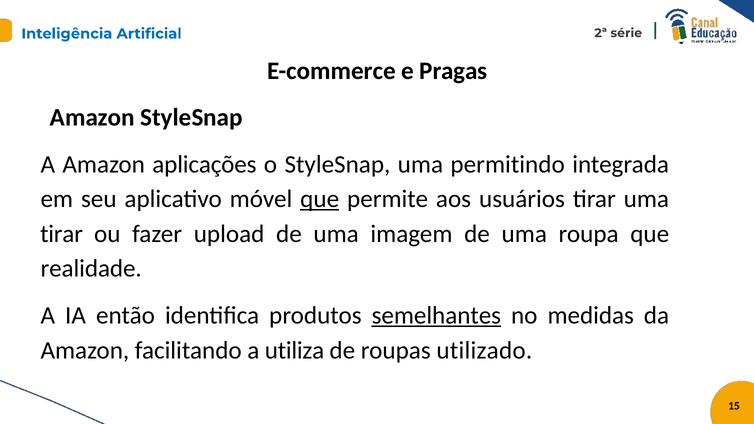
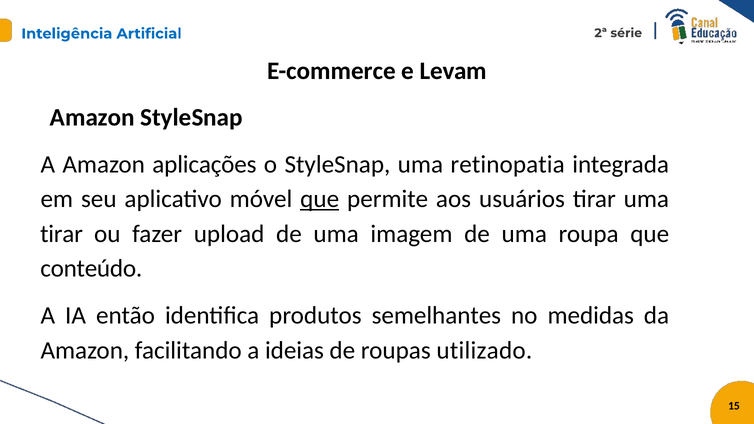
Pragas: Pragas -> Levam
permitindo: permitindo -> retinopatia
realidade: realidade -> conteúdo
semelhantes underline: present -> none
utiliza: utiliza -> ideias
